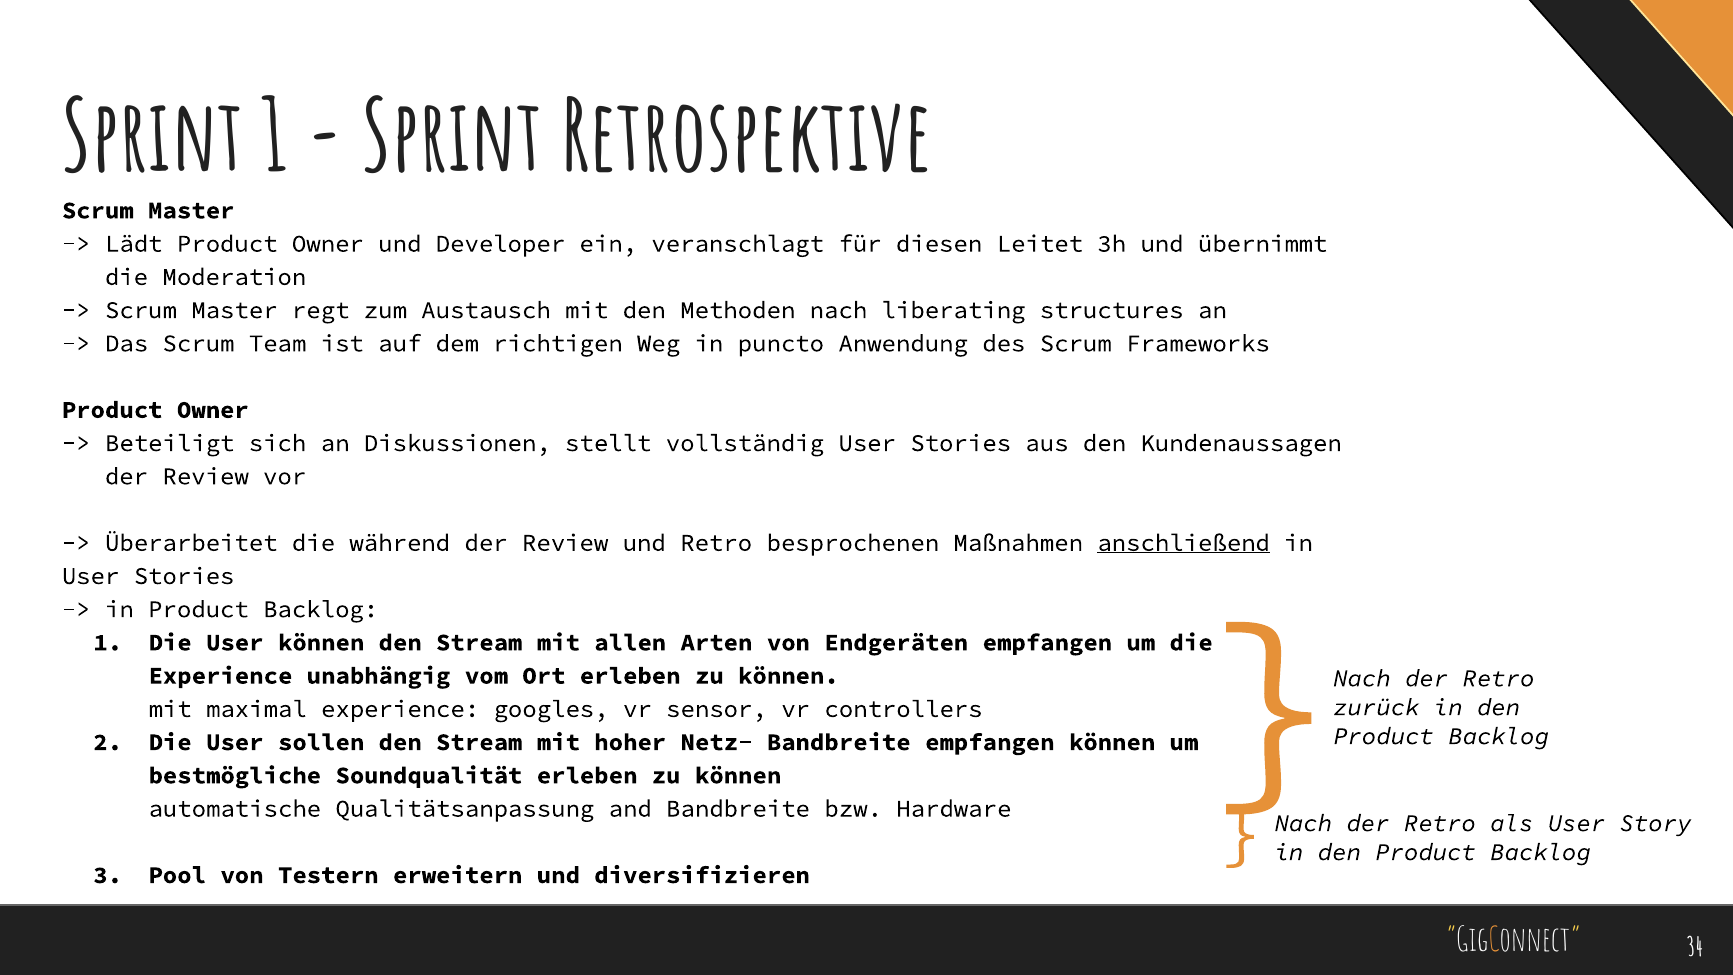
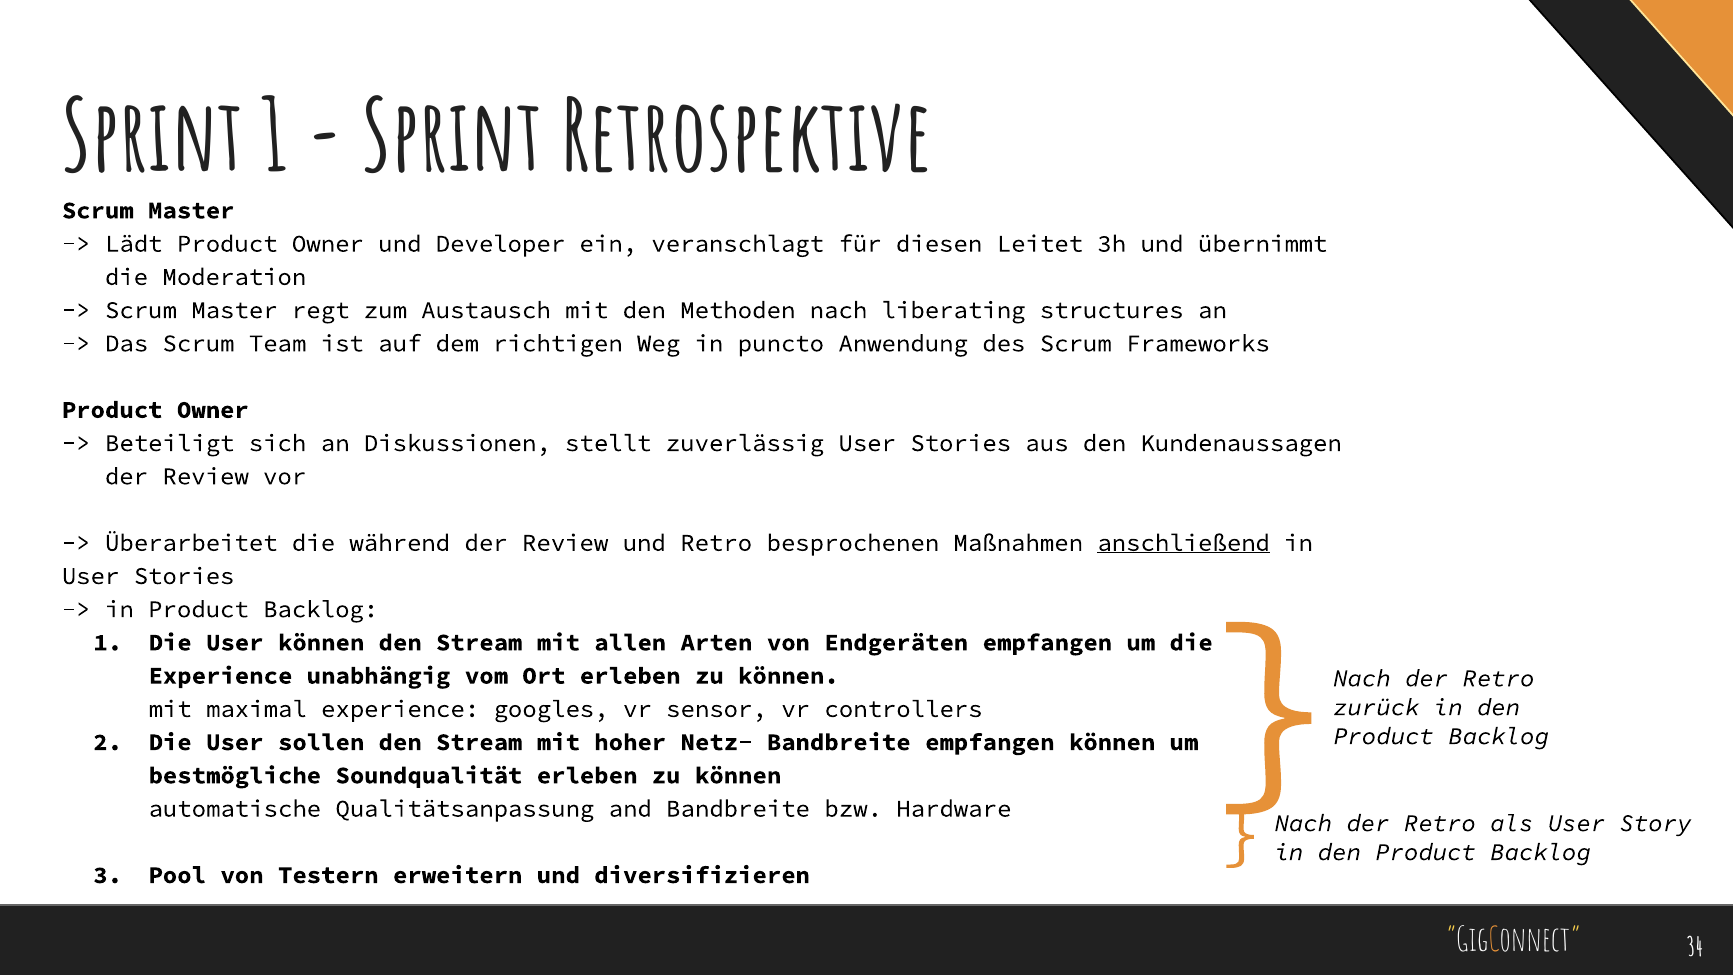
vollständig: vollständig -> zuverlässig
